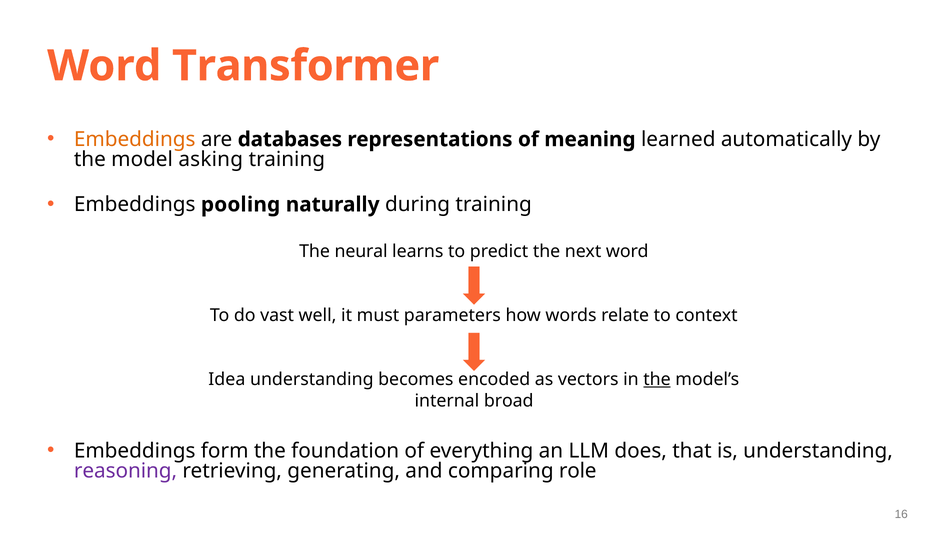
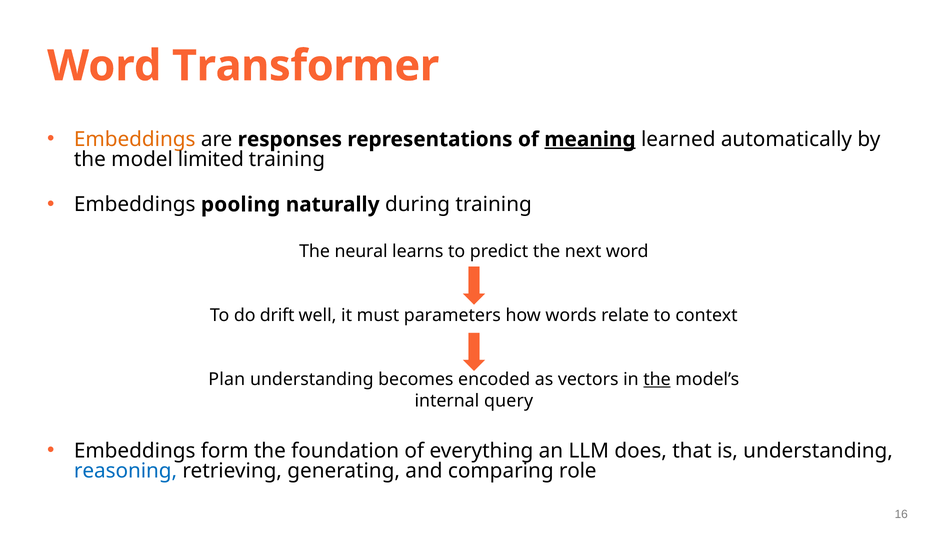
databases: databases -> responses
meaning underline: none -> present
asking: asking -> limited
vast: vast -> drift
Idea: Idea -> Plan
broad: broad -> query
reasoning colour: purple -> blue
